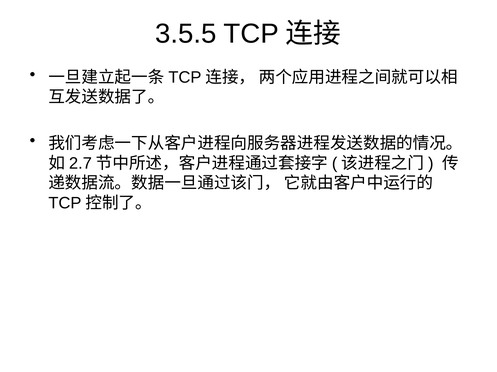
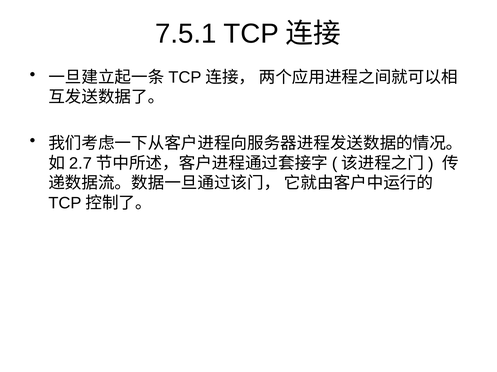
3.5.5: 3.5.5 -> 7.5.1
